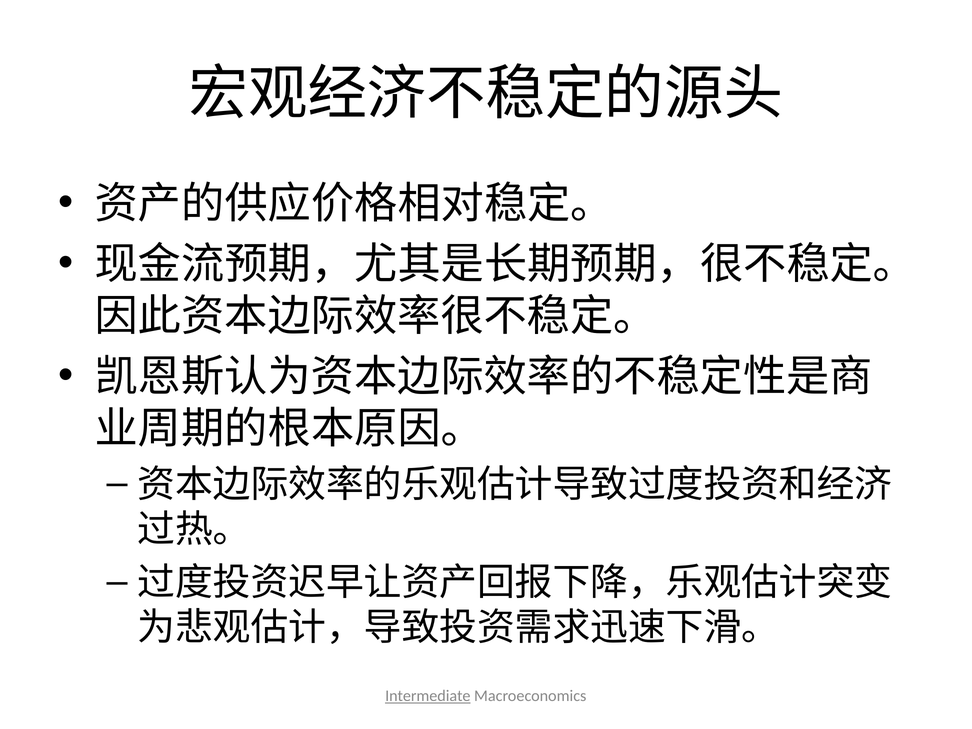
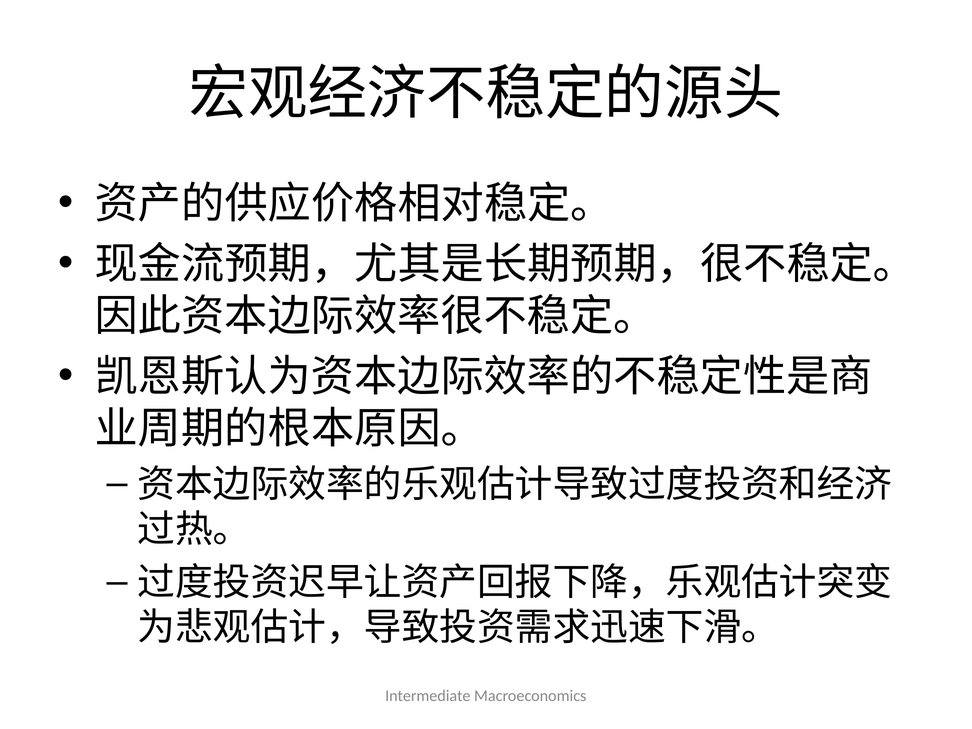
Intermediate underline: present -> none
